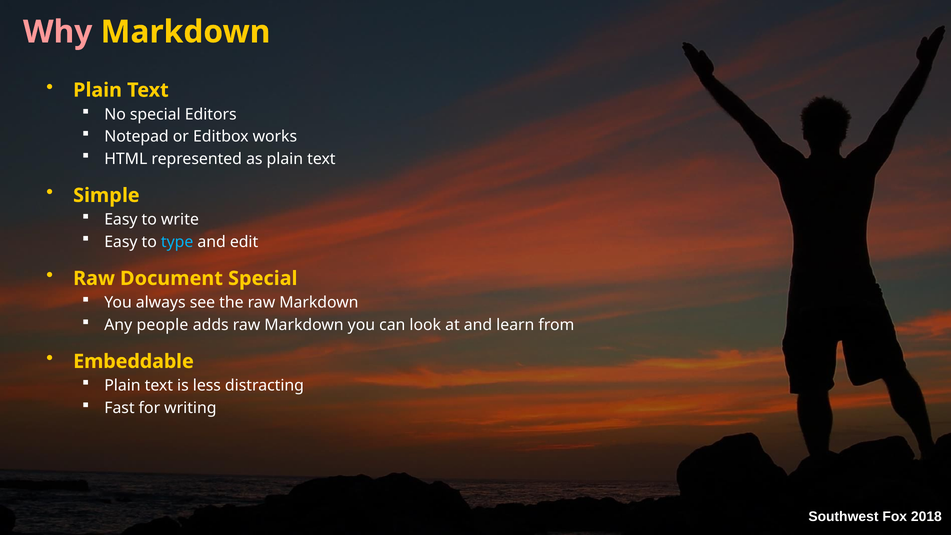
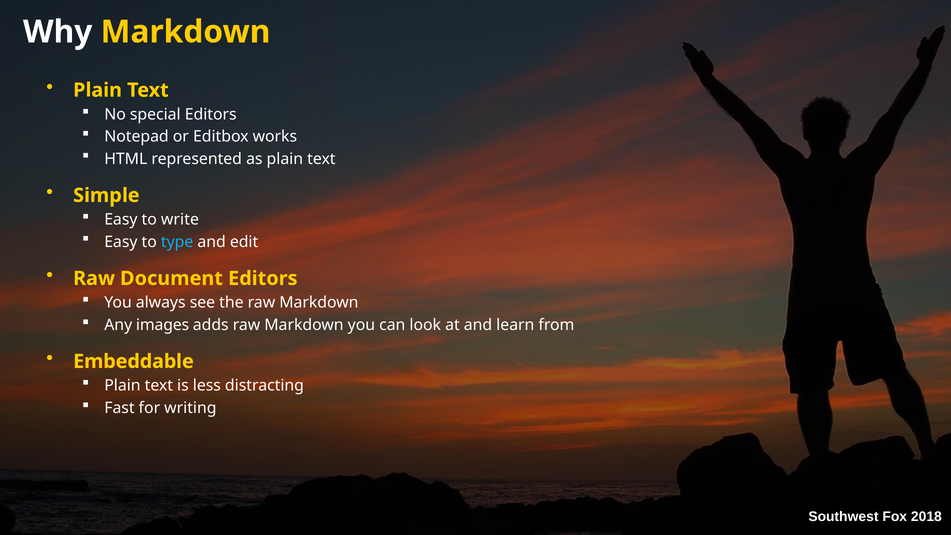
Why colour: pink -> white
Document Special: Special -> Editors
people: people -> images
